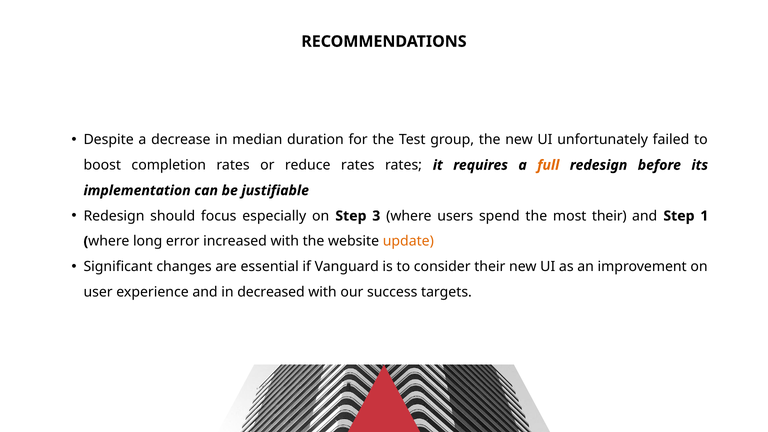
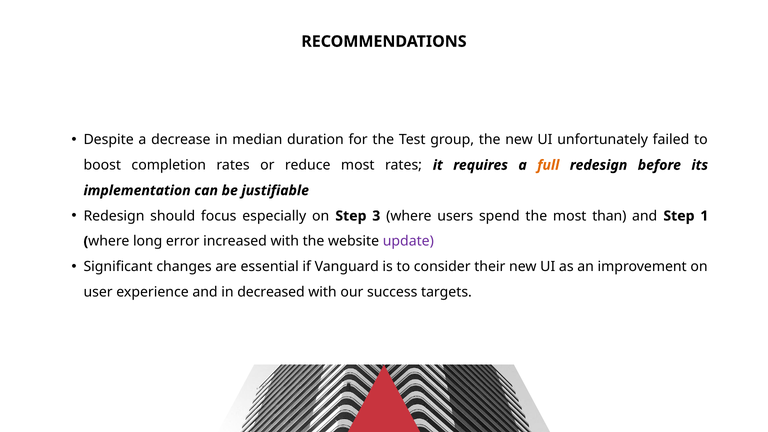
reduce rates: rates -> most
most their: their -> than
update colour: orange -> purple
